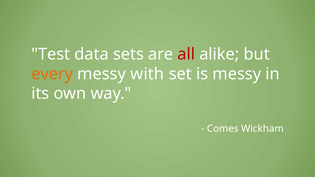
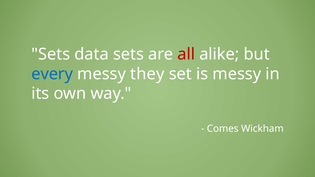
Test at (51, 54): Test -> Sets
every colour: orange -> blue
with: with -> they
